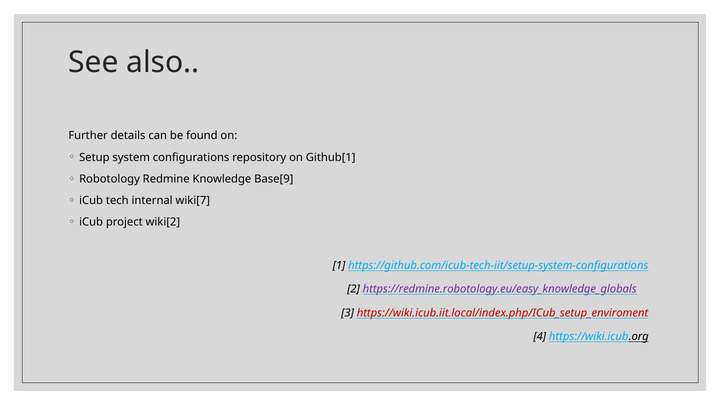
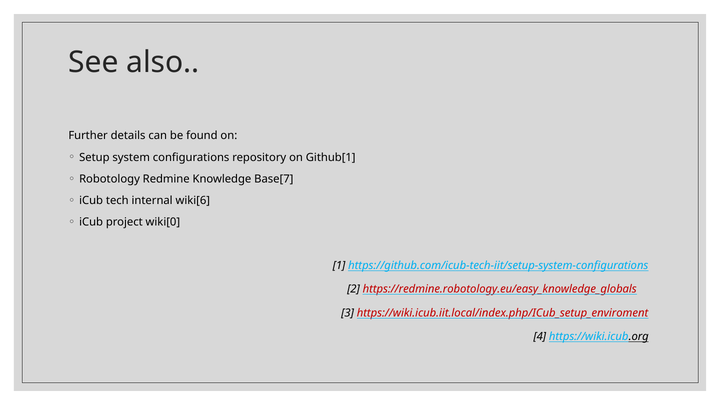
Base[9: Base[9 -> Base[7
wiki[7: wiki[7 -> wiki[6
wiki[2: wiki[2 -> wiki[0
https://redmine.robotology.eu/easy_knowledge_globals colour: purple -> red
